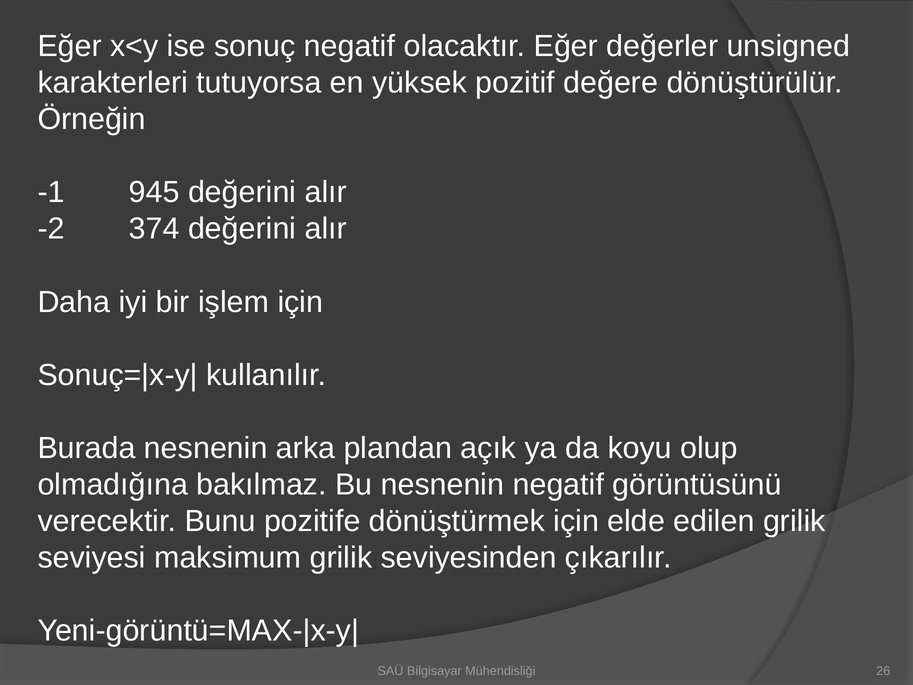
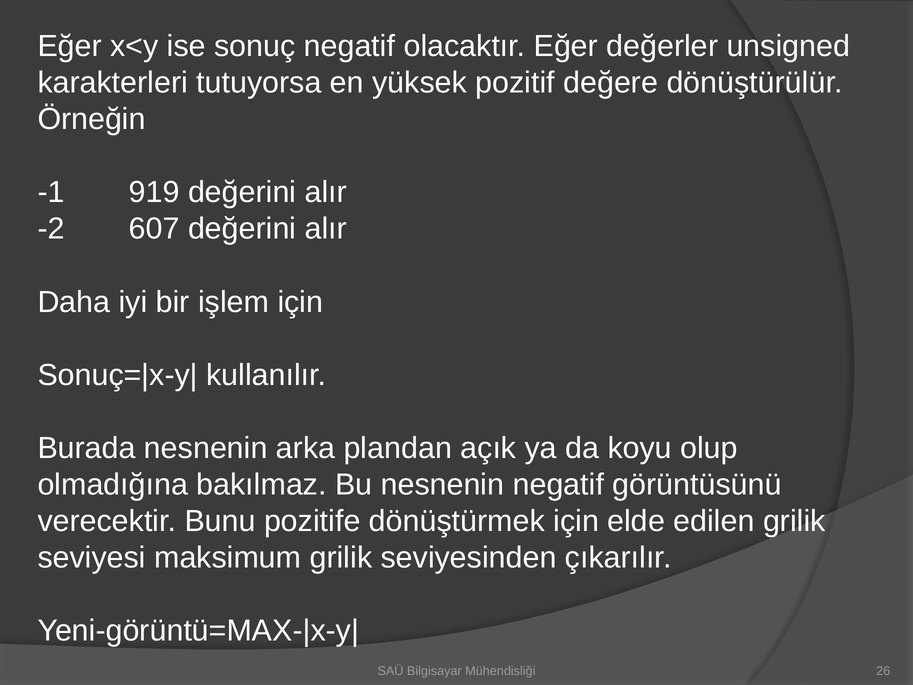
945: 945 -> 919
374: 374 -> 607
